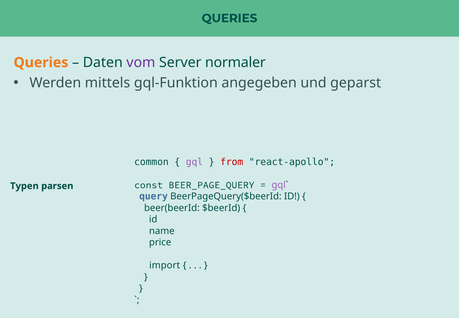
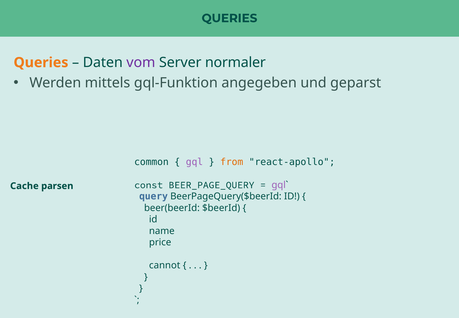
from colour: red -> orange
Typen: Typen -> Cache
import: import -> cannot
